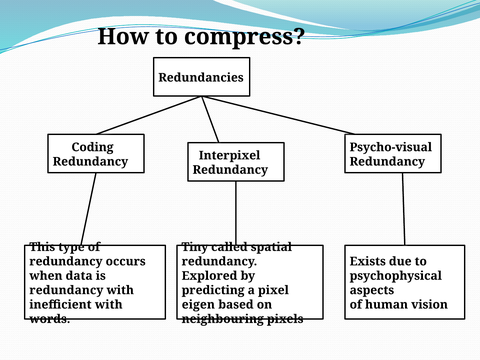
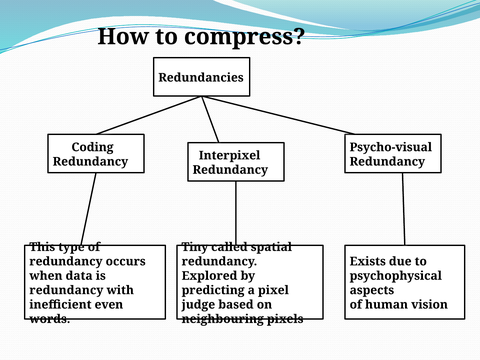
inefficient with: with -> even
eigen: eigen -> judge
